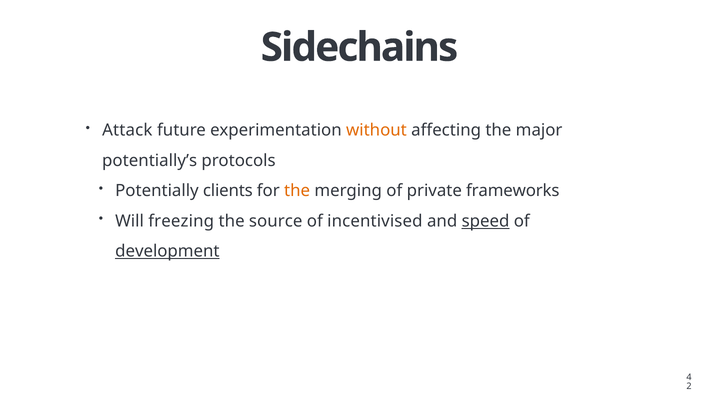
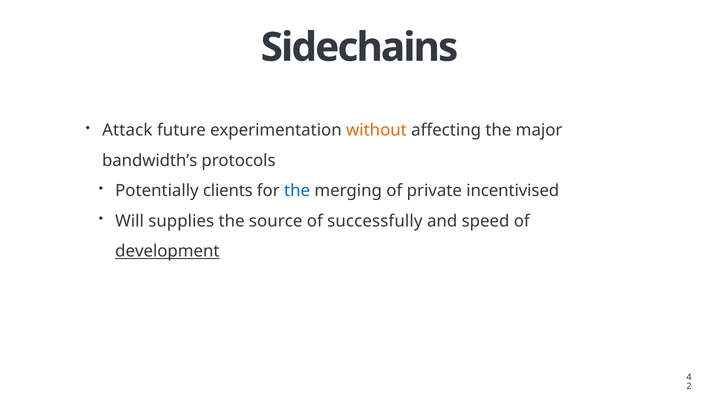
potentially’s: potentially’s -> bandwidth’s
the at (297, 191) colour: orange -> blue
frameworks: frameworks -> incentivised
freezing: freezing -> supplies
incentivised: incentivised -> successfully
speed underline: present -> none
